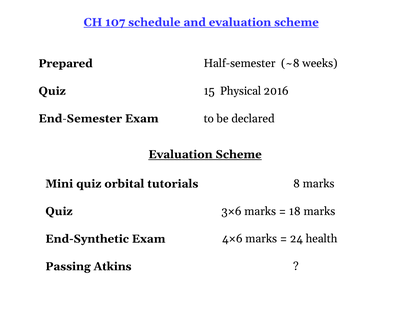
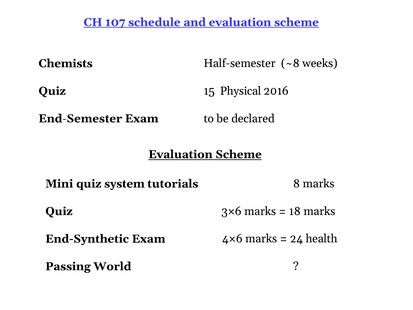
Prepared: Prepared -> Chemists
orbital: orbital -> system
Atkins: Atkins -> World
